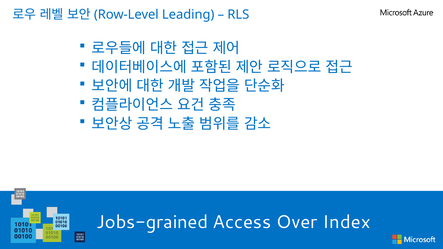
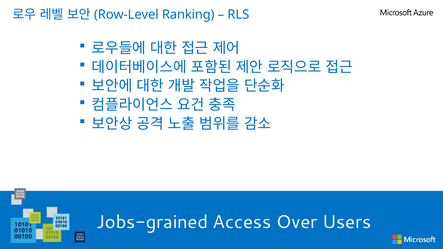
Leading: Leading -> Ranking
Index: Index -> Users
